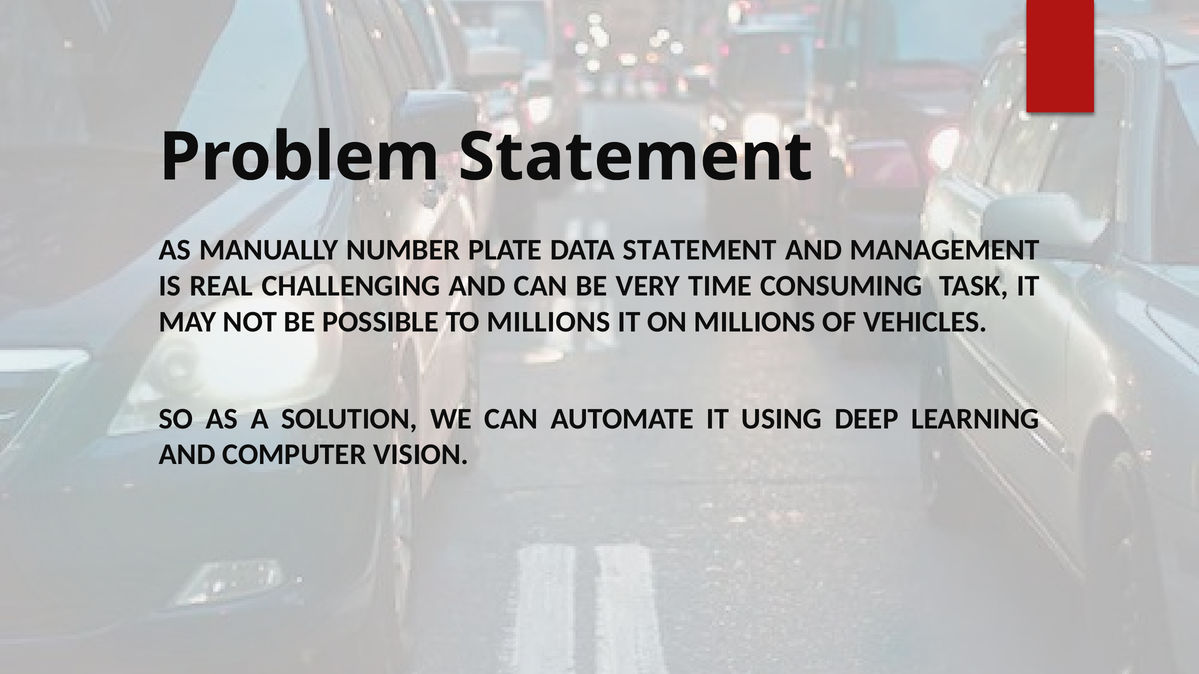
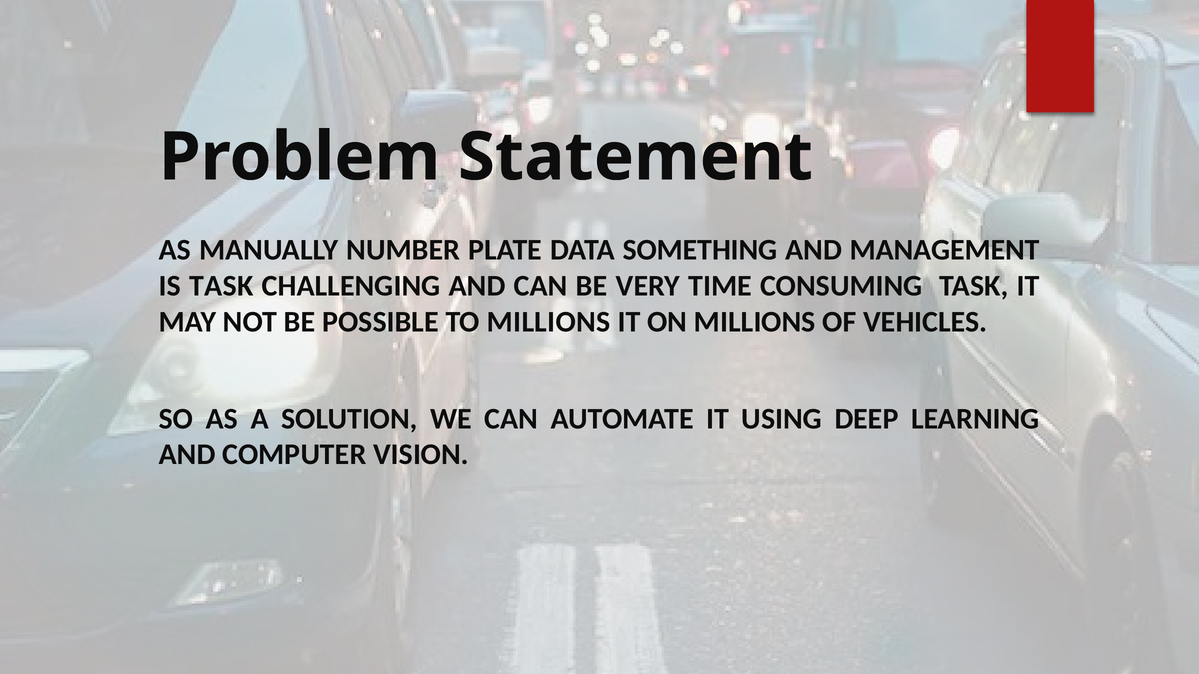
DATA STATEMENT: STATEMENT -> SOMETHING
IS REAL: REAL -> TASK
